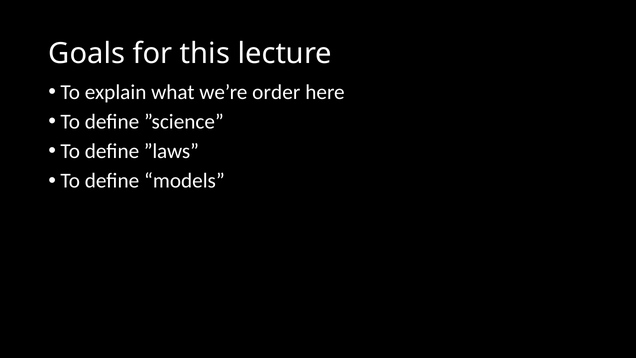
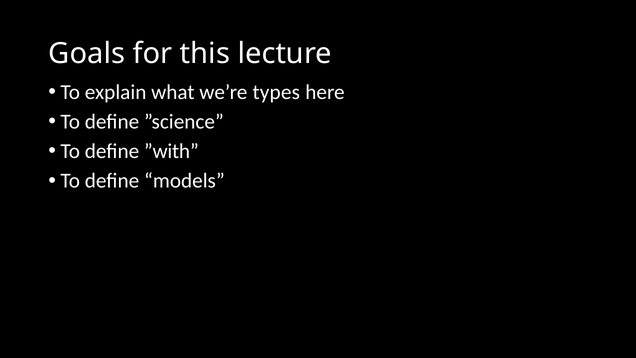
order: order -> types
”laws: ”laws -> ”with
